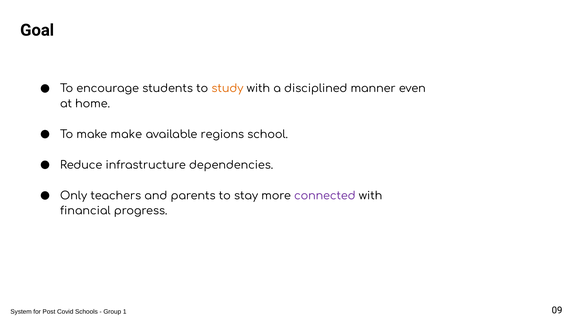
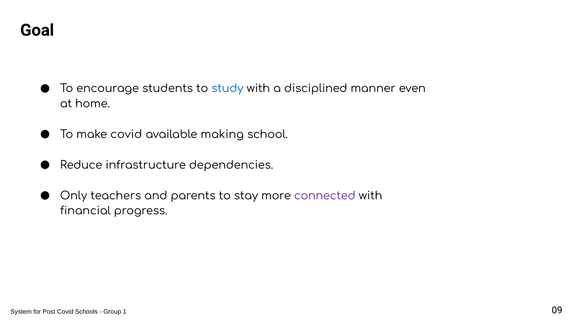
study colour: orange -> blue
make make: make -> covid
regions: regions -> making
